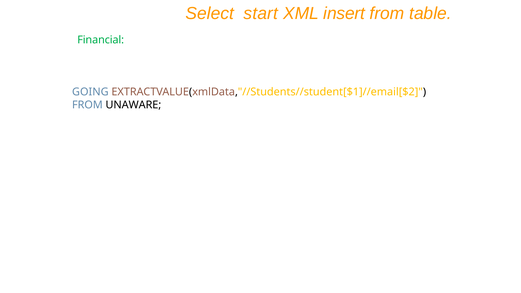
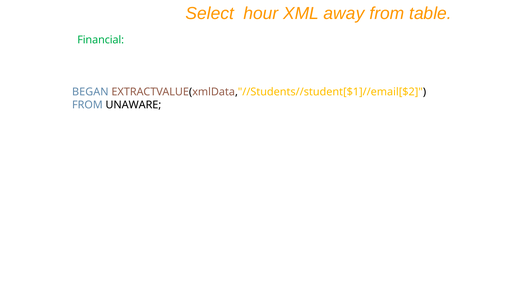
start: start -> hour
insert: insert -> away
GOING: GOING -> BEGAN
